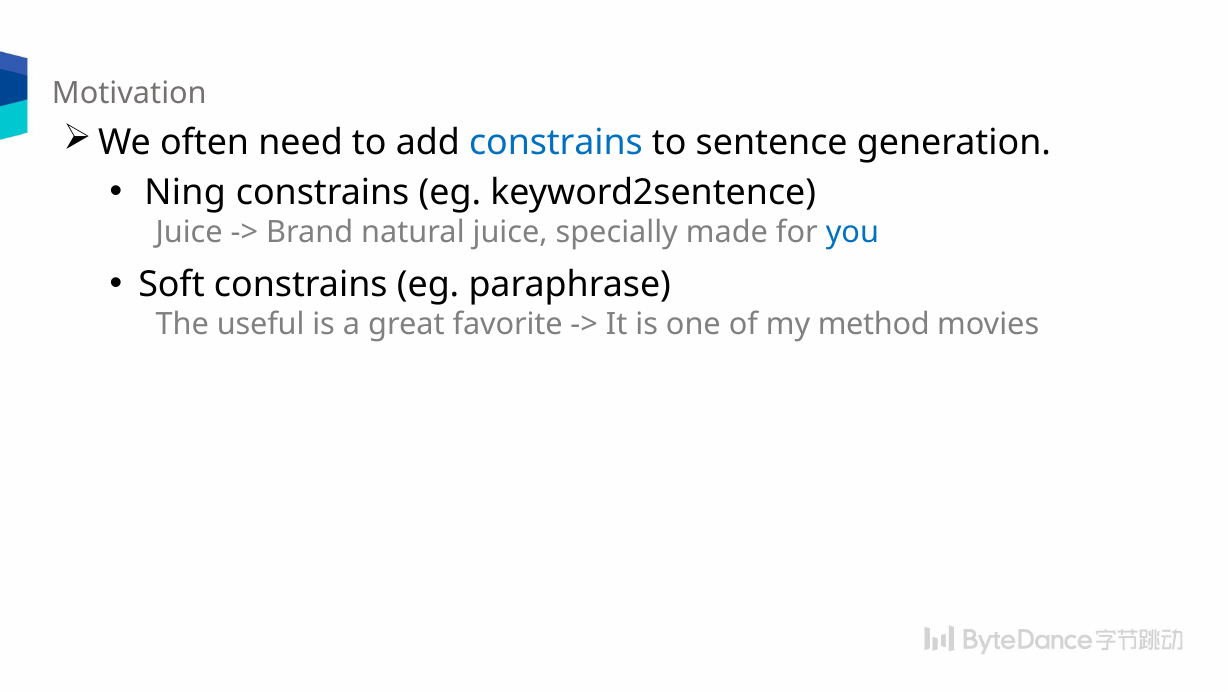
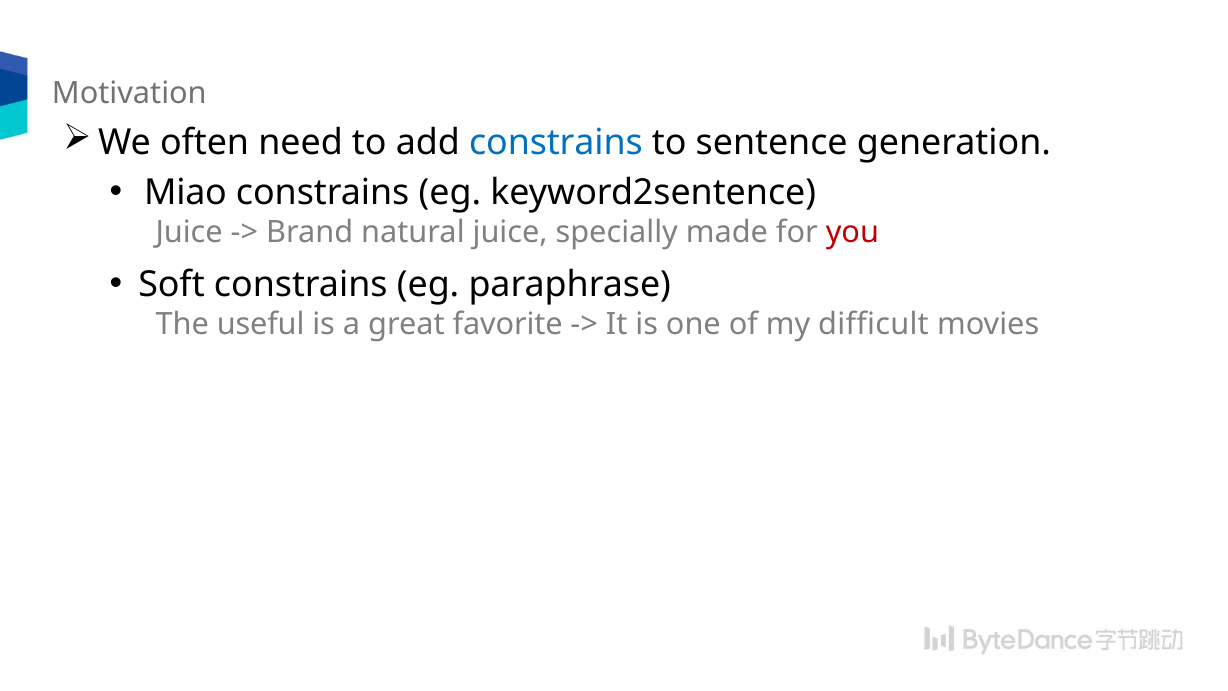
Ning: Ning -> Miao
you colour: blue -> red
method: method -> difficult
